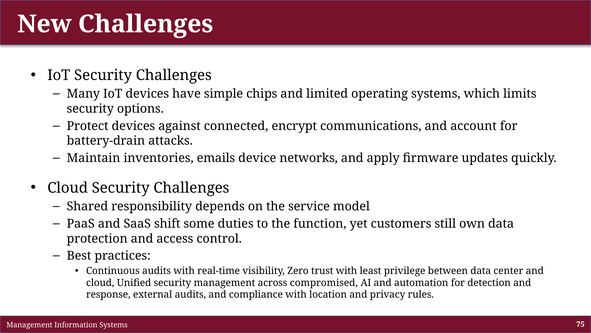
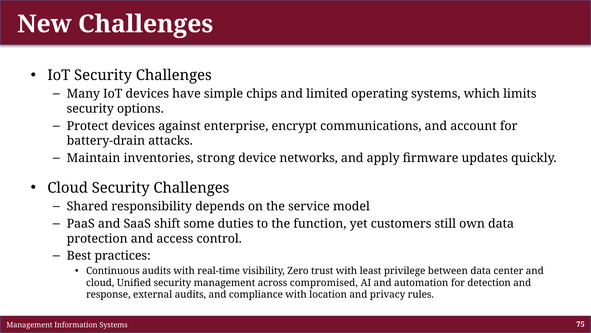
connected: connected -> enterprise
emails: emails -> strong
